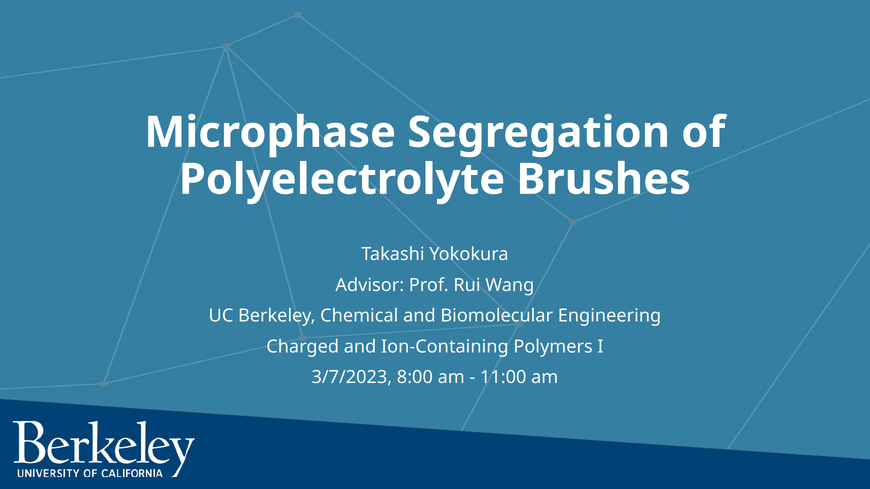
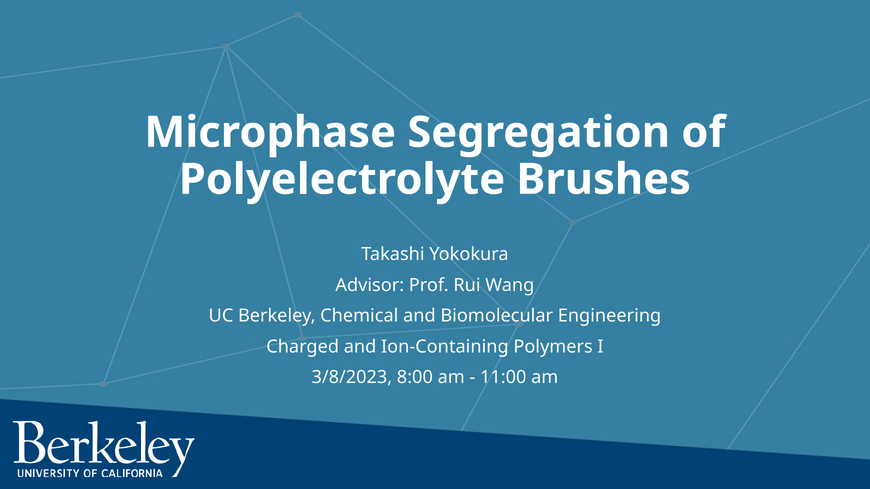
3/7/2023: 3/7/2023 -> 3/8/2023
